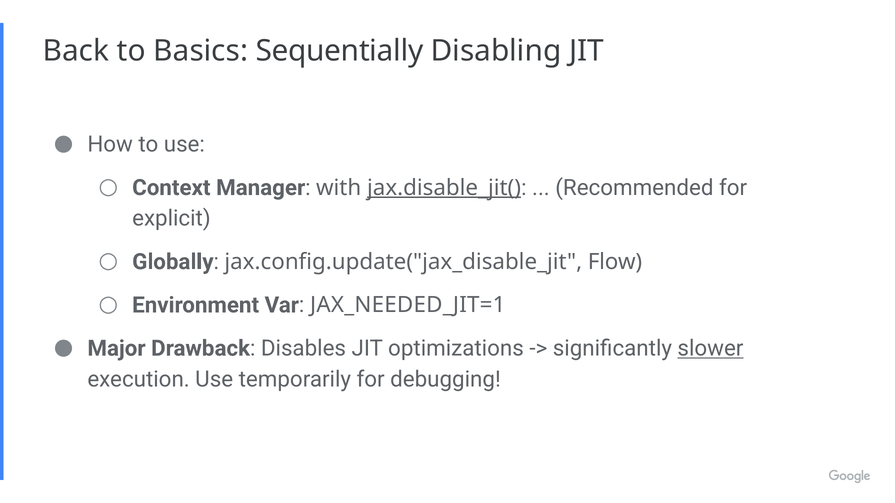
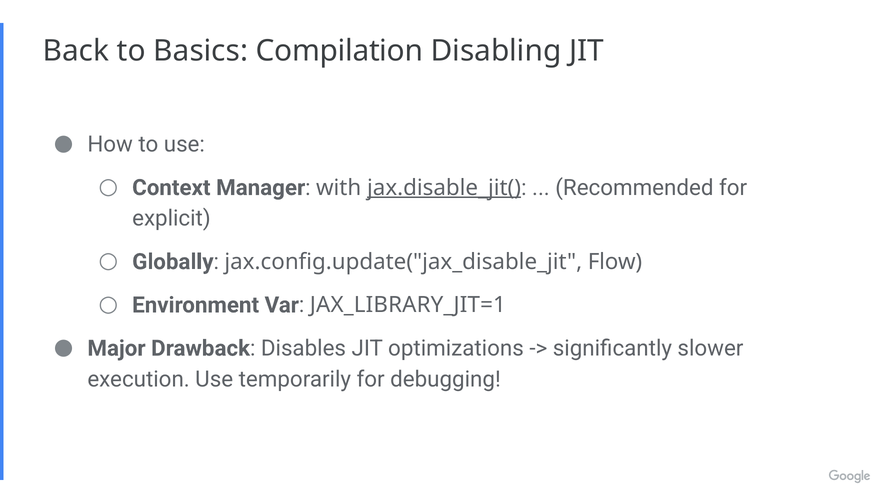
Sequentially: Sequentially -> Compilation
JAX_NEEDED_JIT=1: JAX_NEEDED_JIT=1 -> JAX_LIBRARY_JIT=1
slower underline: present -> none
